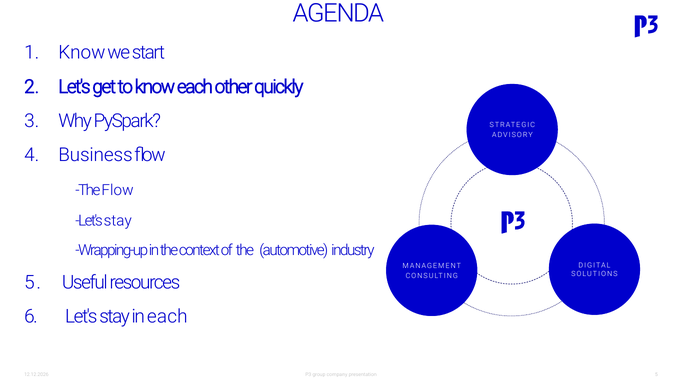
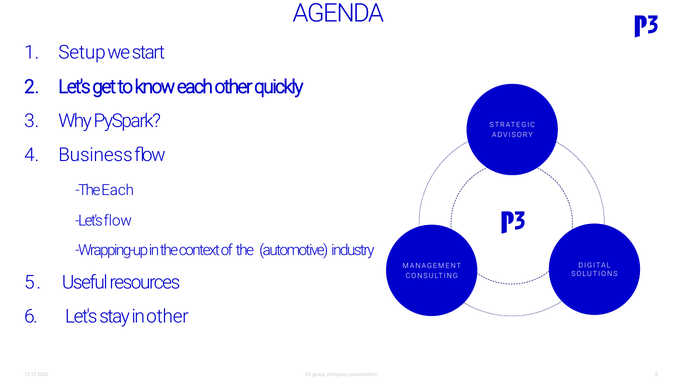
Know at (82, 53): Know -> Setup
The Flow: Flow -> Each
stay at (118, 221): stay -> flow
in each: each -> other
